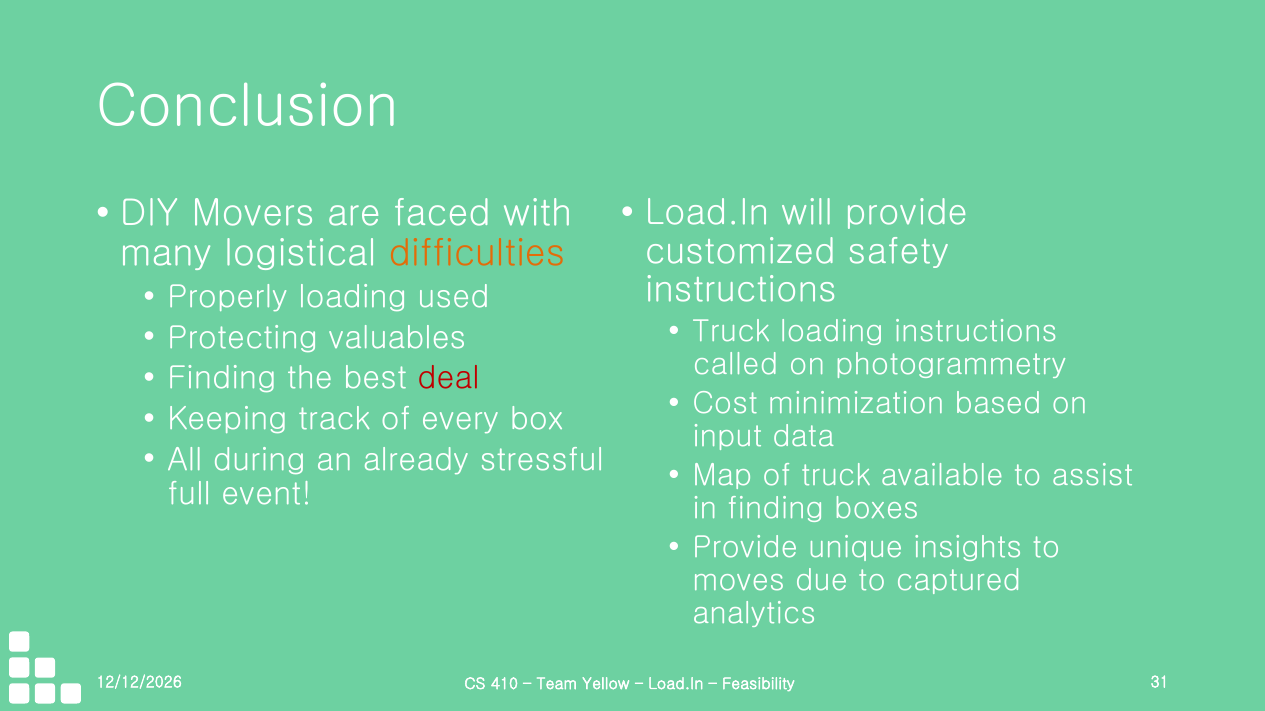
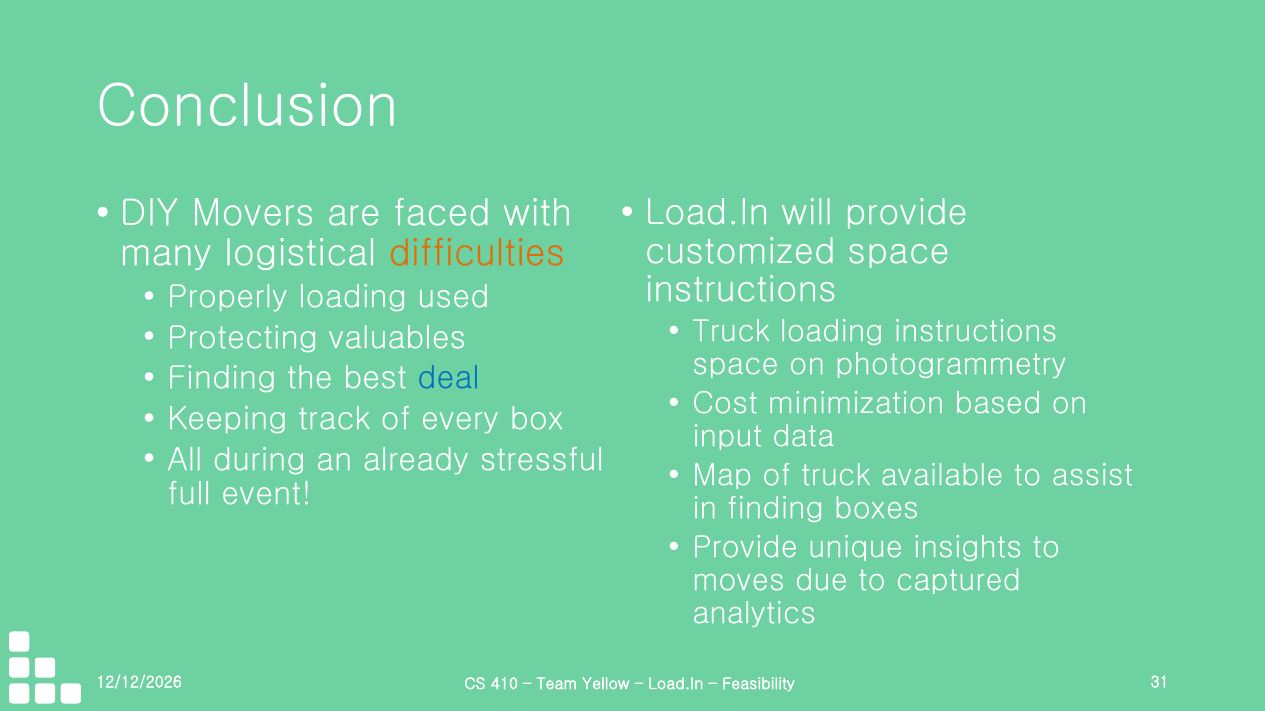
customized safety: safety -> space
called at (736, 365): called -> space
deal colour: red -> blue
